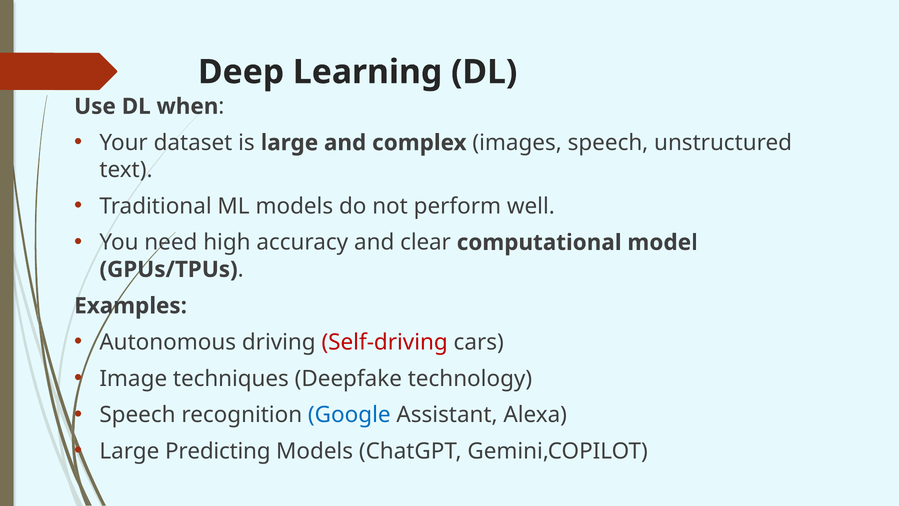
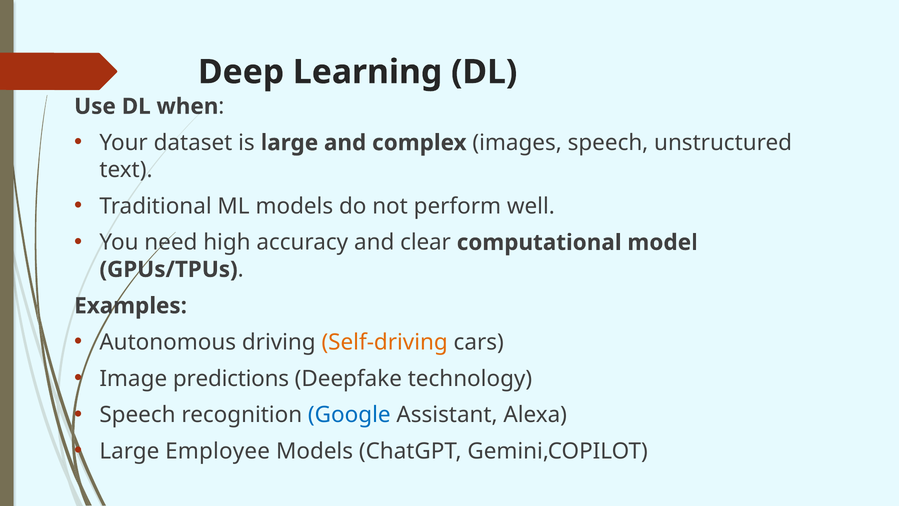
Self-driving colour: red -> orange
techniques: techniques -> predictions
Predicting: Predicting -> Employee
